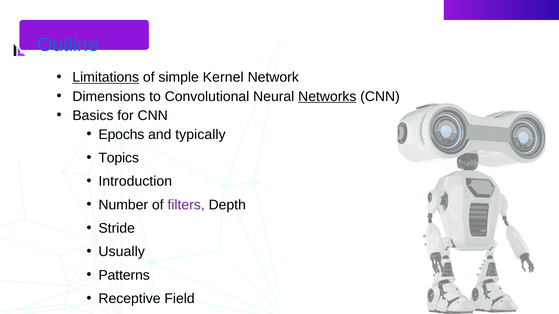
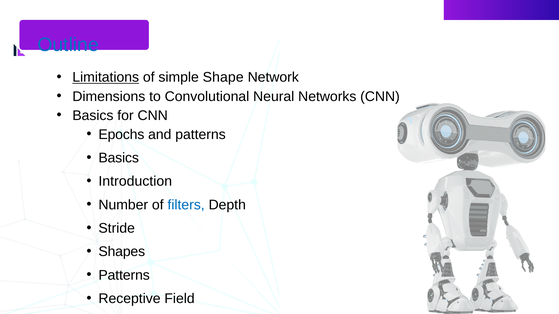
Kernel: Kernel -> Shape
Networks underline: present -> none
and typically: typically -> patterns
Topics at (119, 158): Topics -> Basics
filters colour: purple -> blue
Usually: Usually -> Shapes
